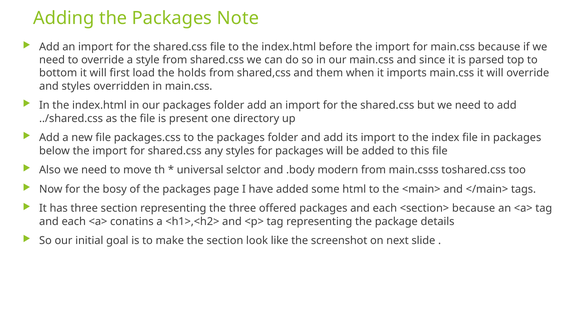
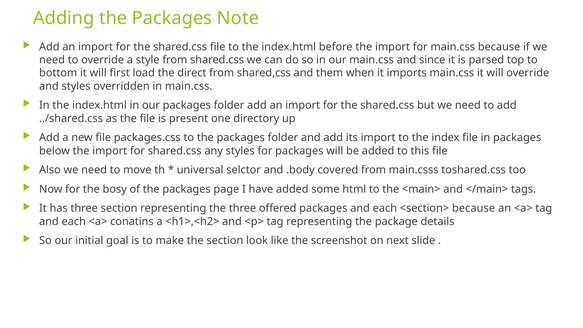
holds: holds -> direct
modern: modern -> covered
